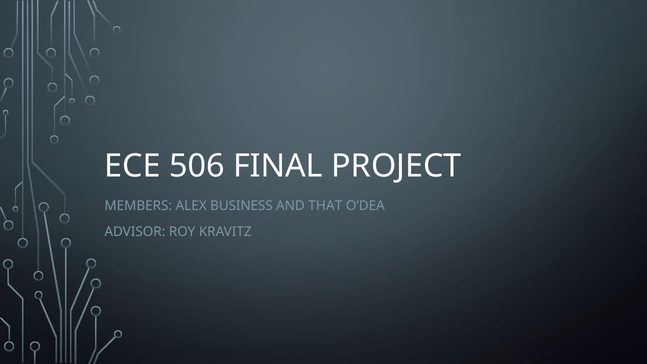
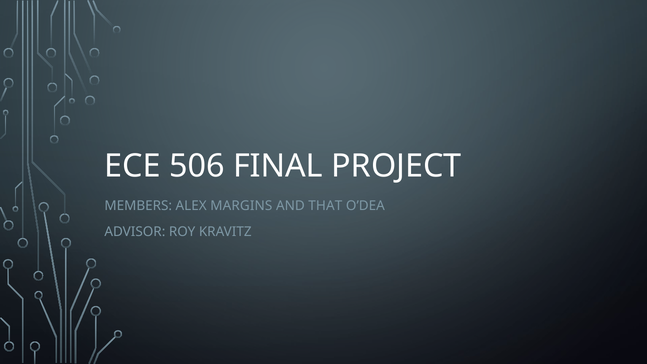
BUSINESS: BUSINESS -> MARGINS
